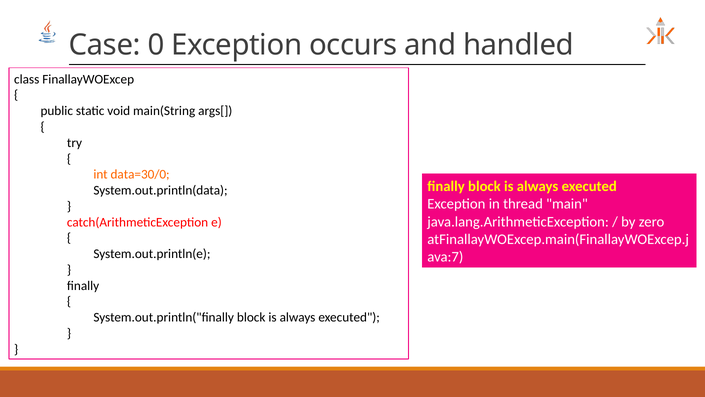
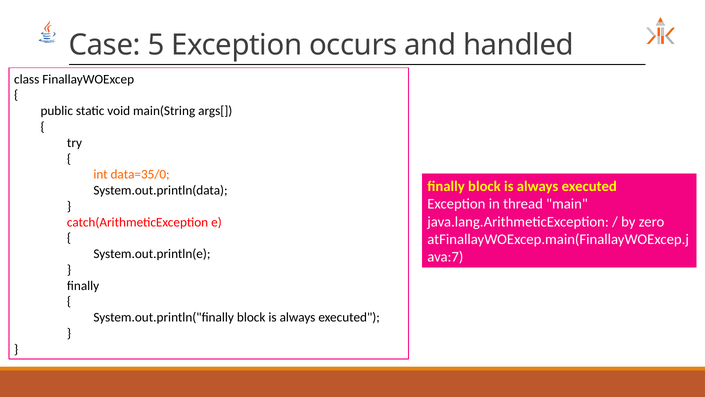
0: 0 -> 5
data=30/0: data=30/0 -> data=35/0
